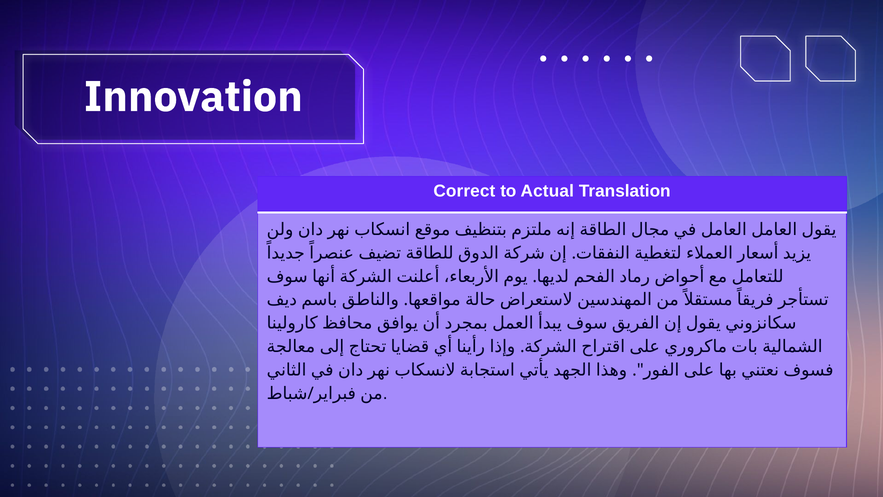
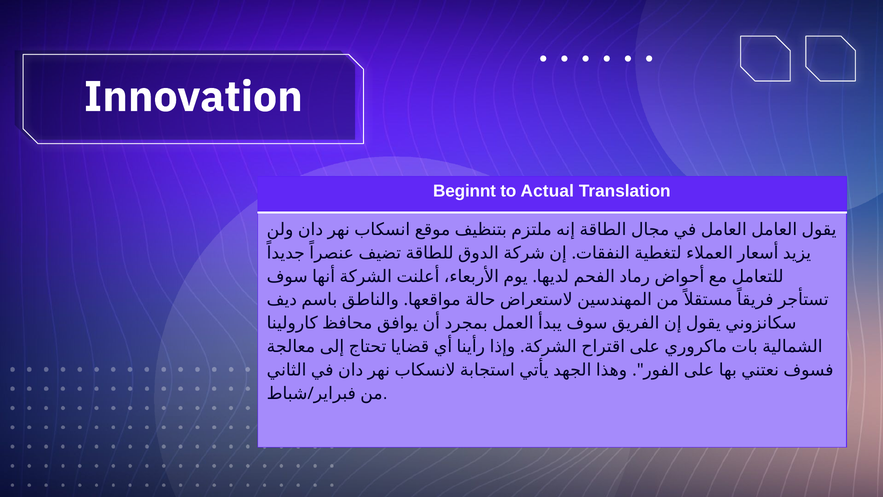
Correct: Correct -> Beginnt
